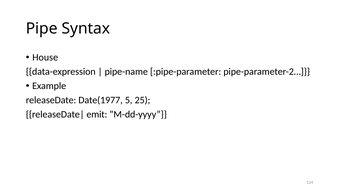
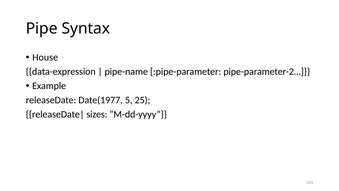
emit: emit -> sizes
